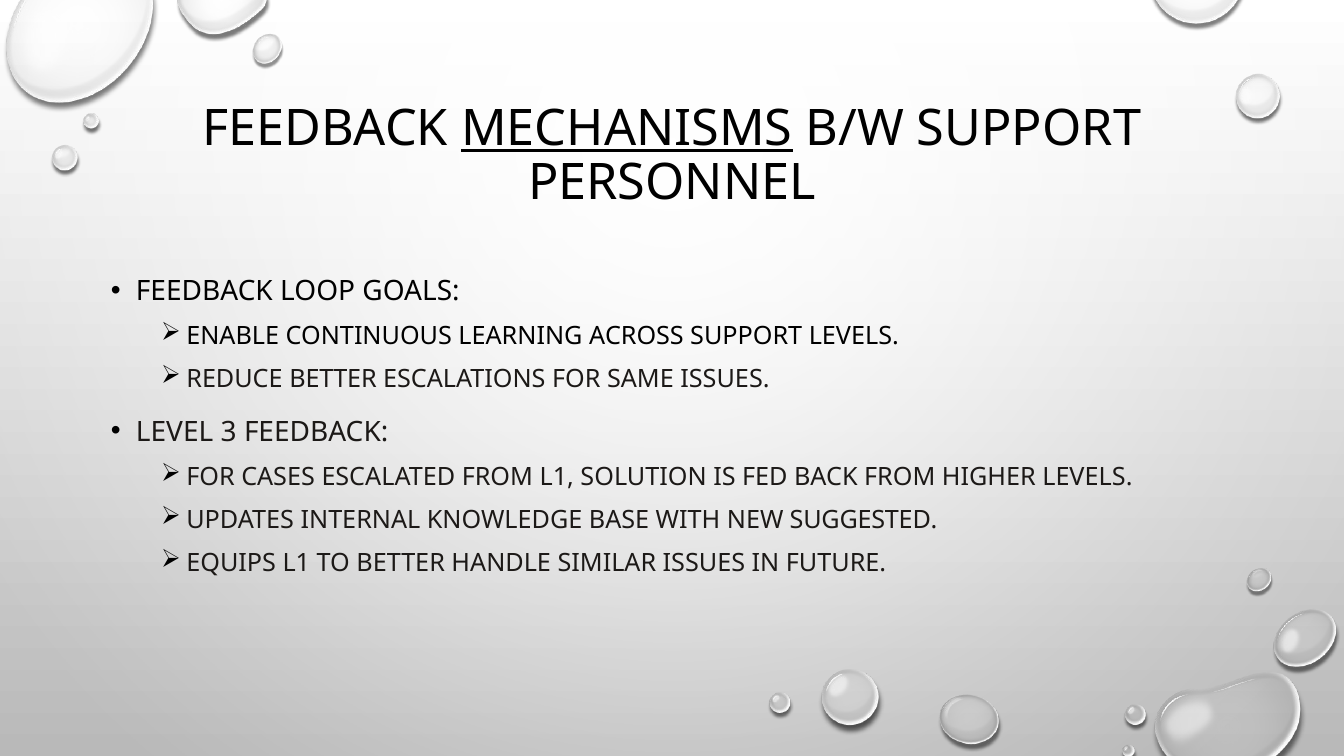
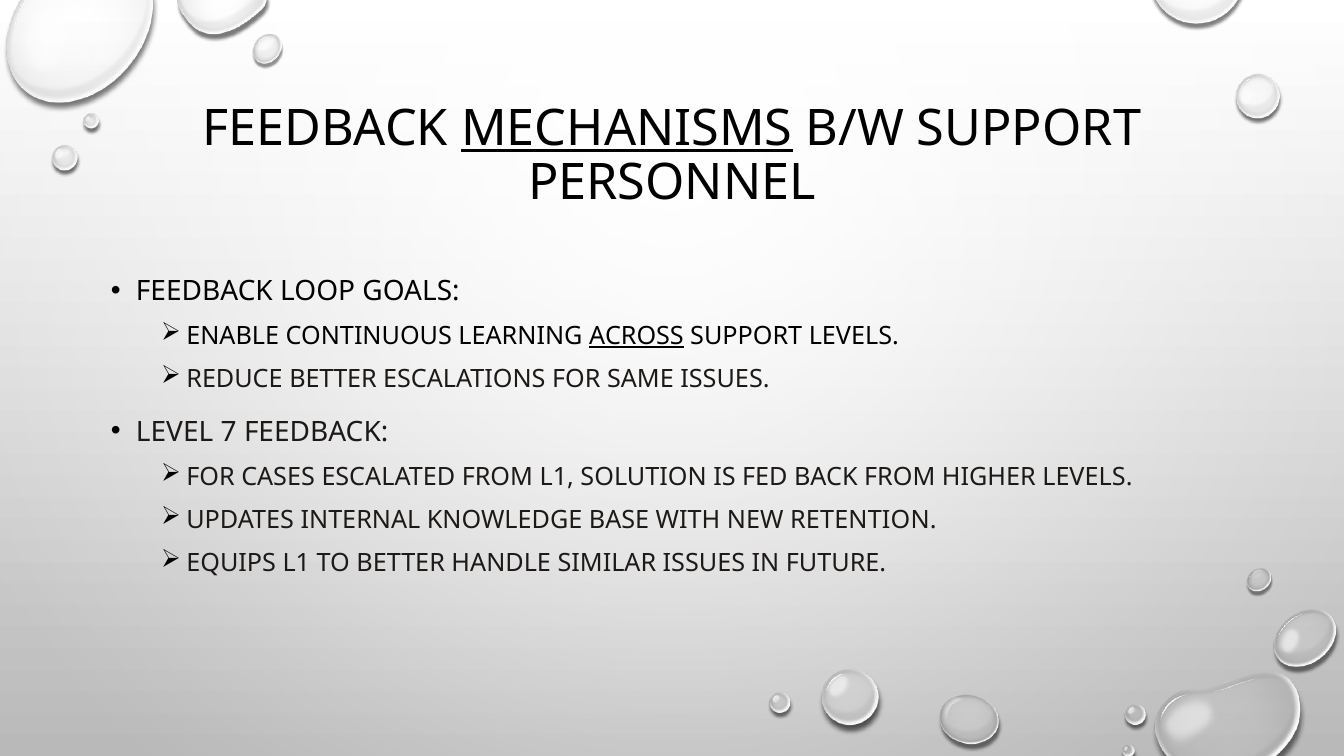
ACROSS underline: none -> present
3: 3 -> 7
SUGGESTED: SUGGESTED -> RETENTION
